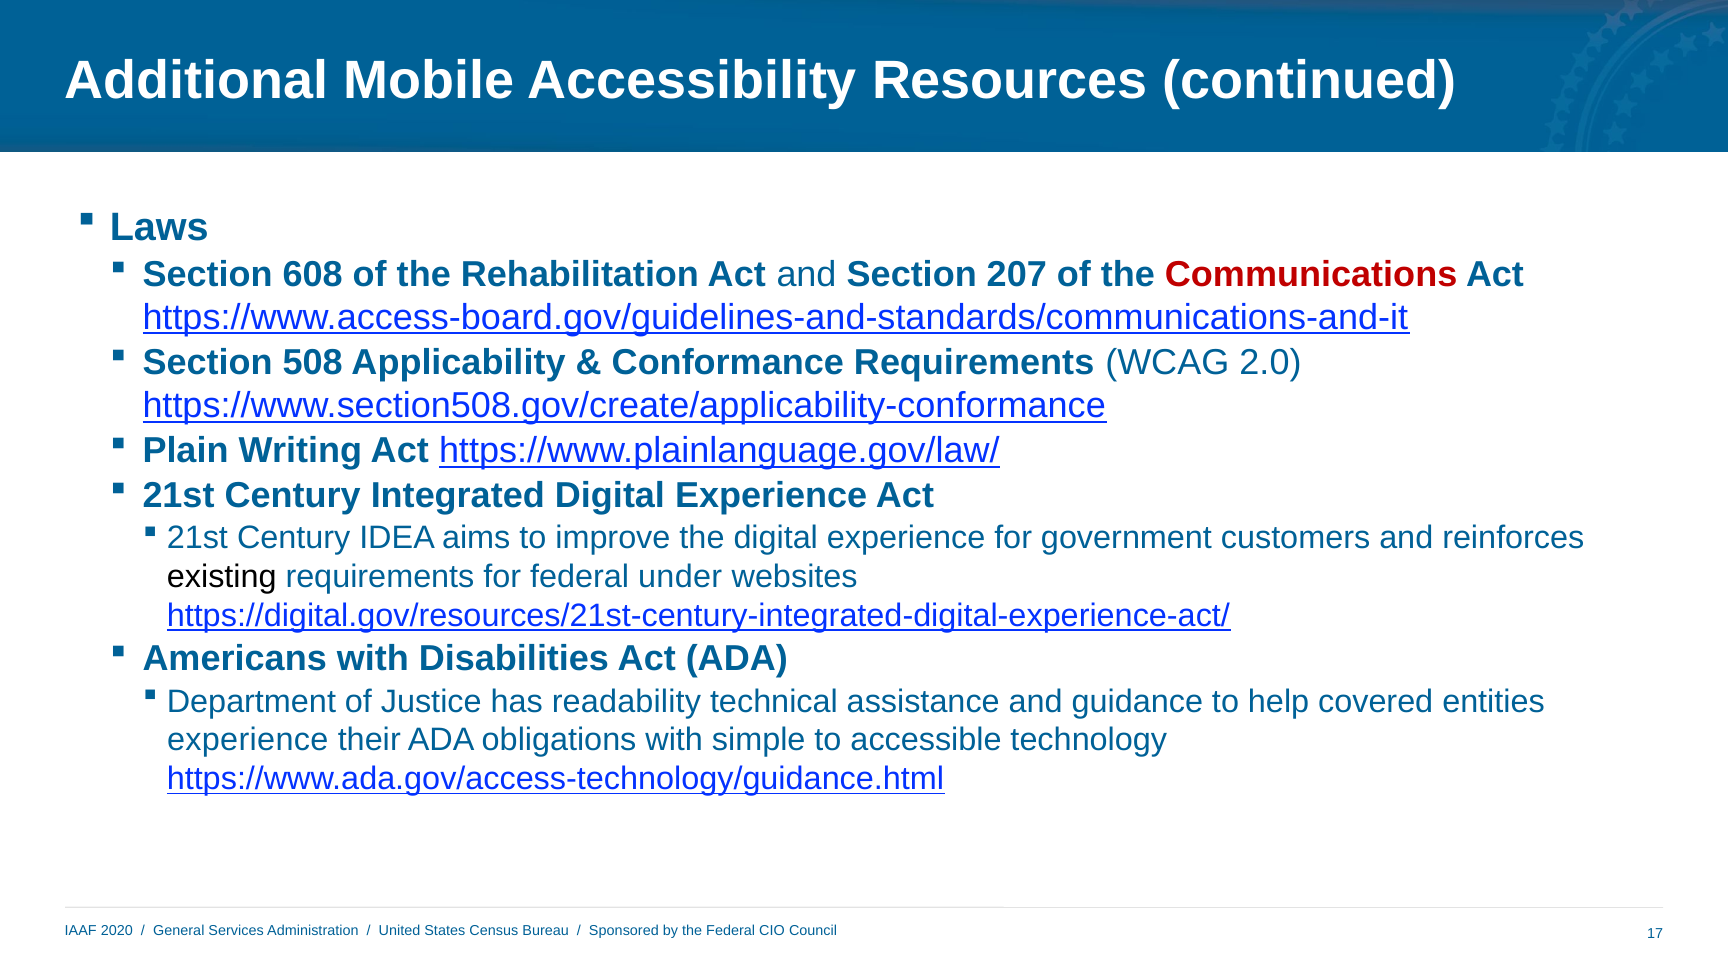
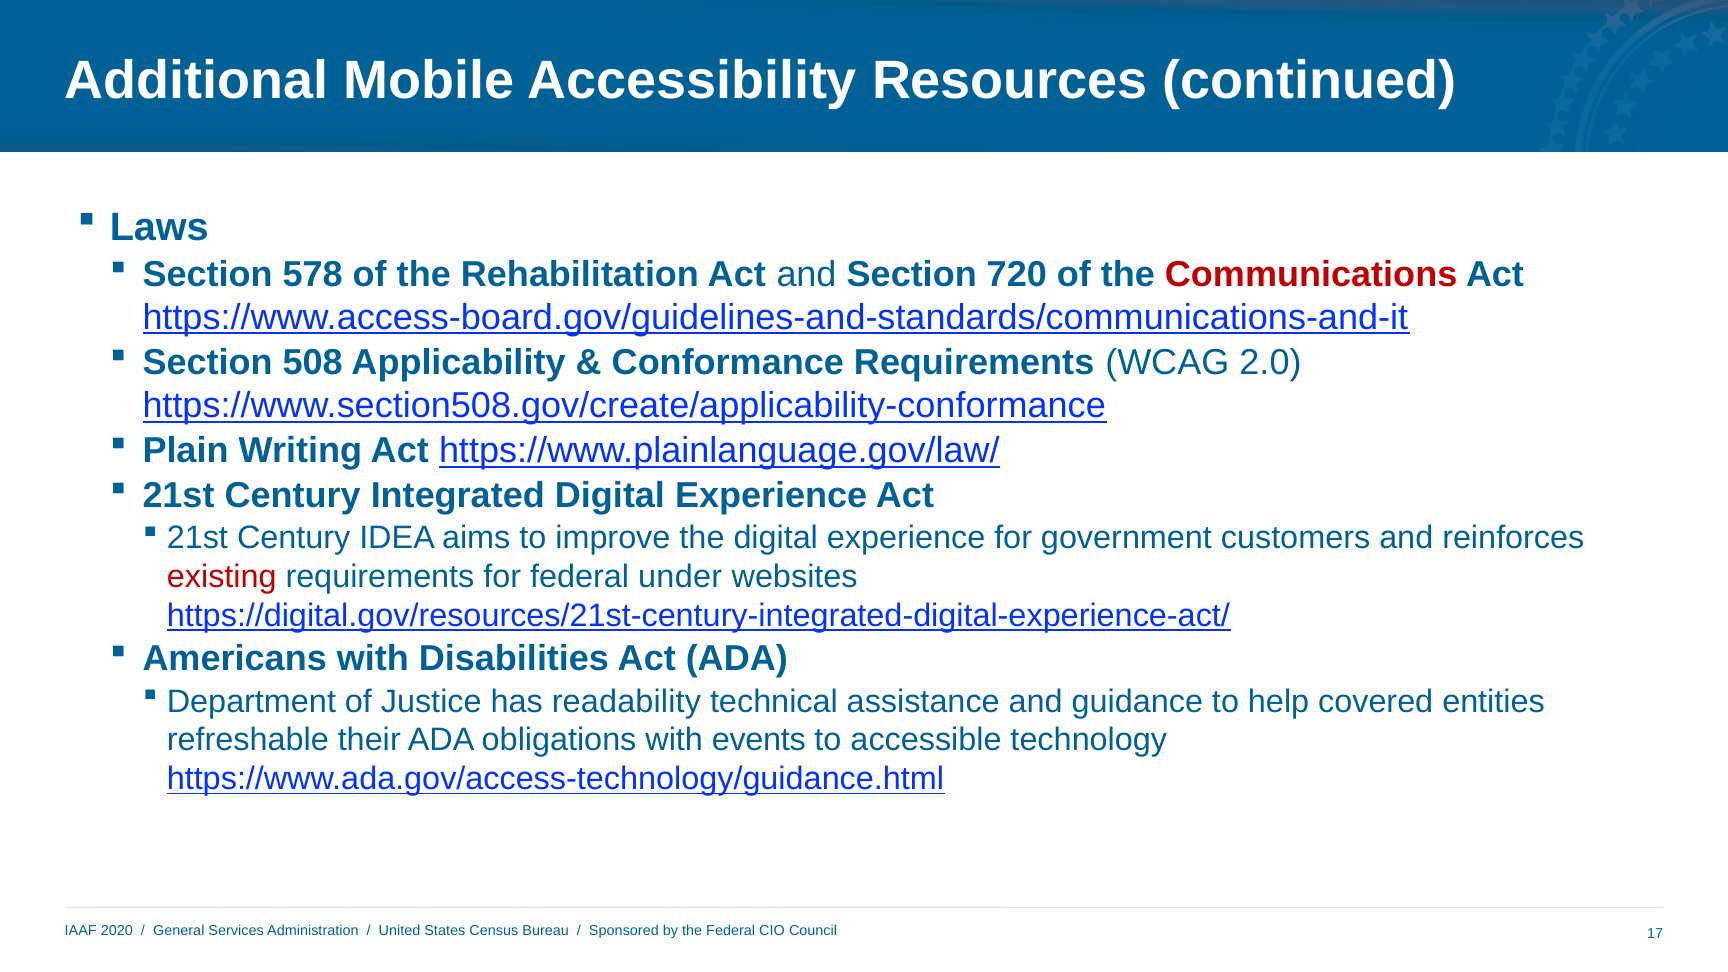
608: 608 -> 578
207: 207 -> 720
existing colour: black -> red
experience at (248, 740): experience -> refreshable
simple: simple -> events
